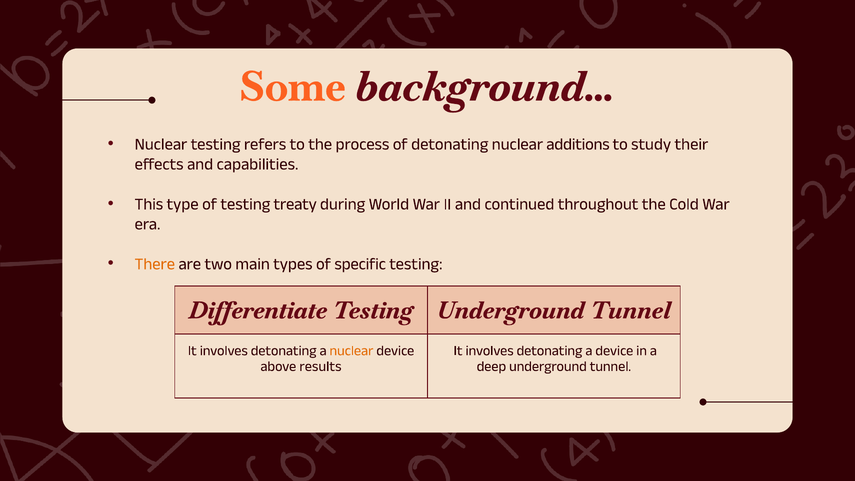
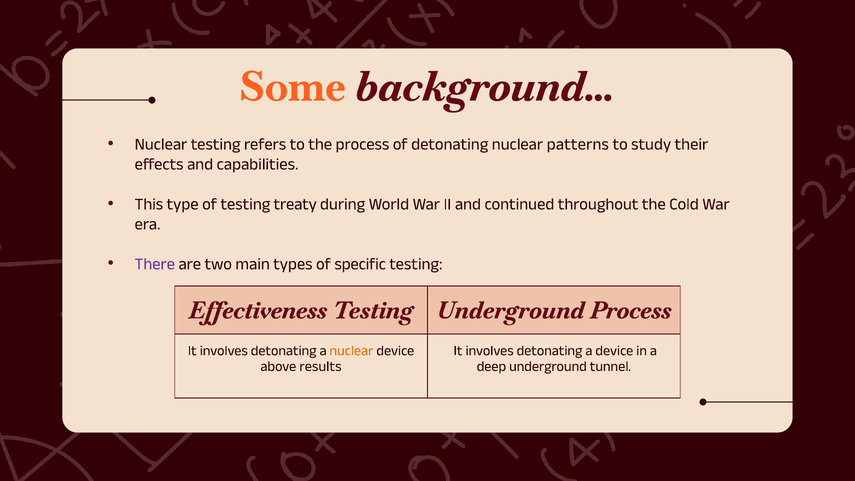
additions: additions -> patterns
There colour: orange -> purple
Differentiate: Differentiate -> Effectiveness
Testing Underground Tunnel: Tunnel -> Process
